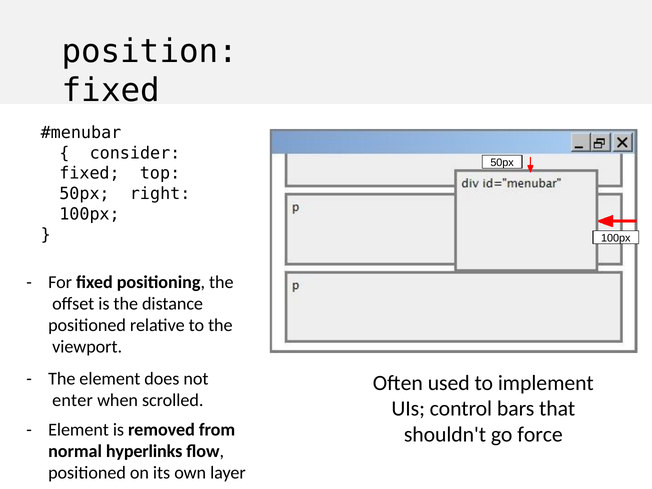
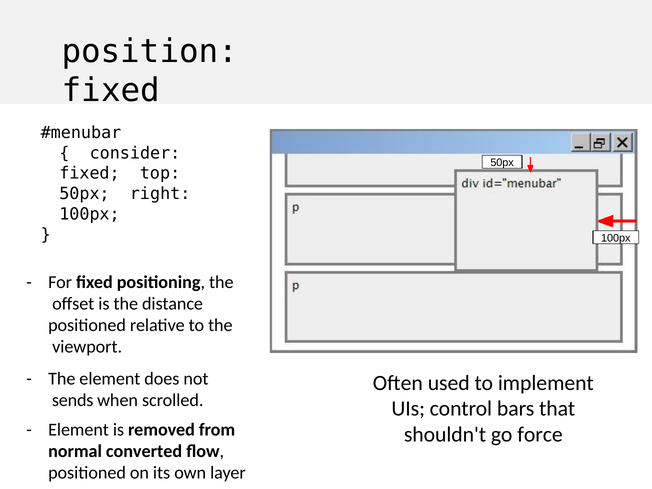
enter: enter -> sends
hyperlinks: hyperlinks -> converted
